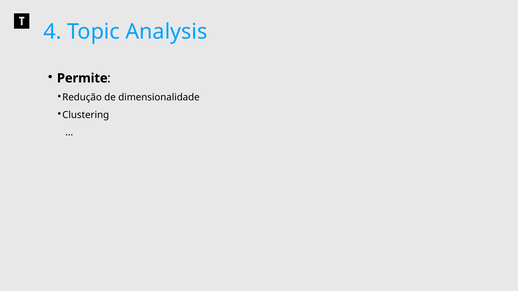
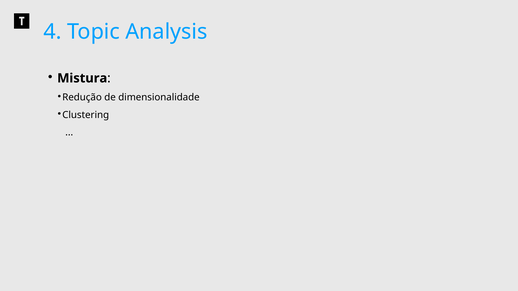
Permite: Permite -> Mistura
